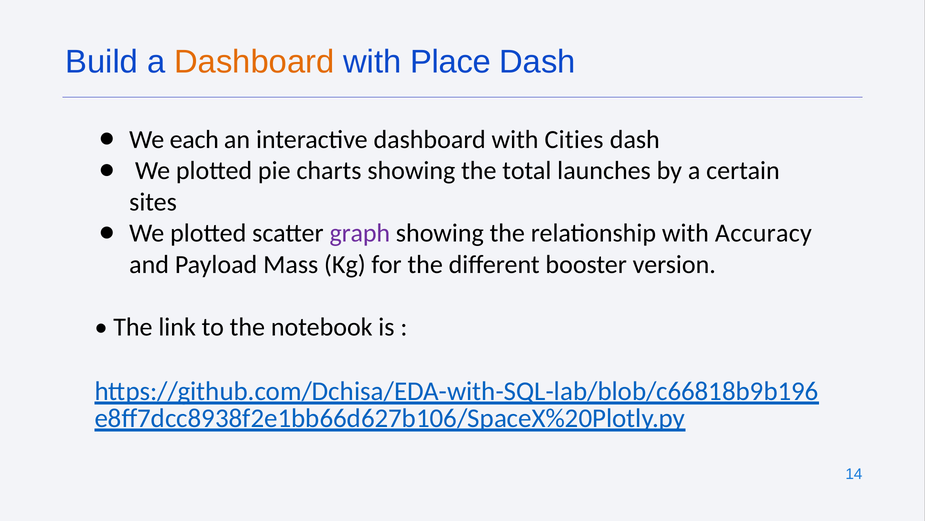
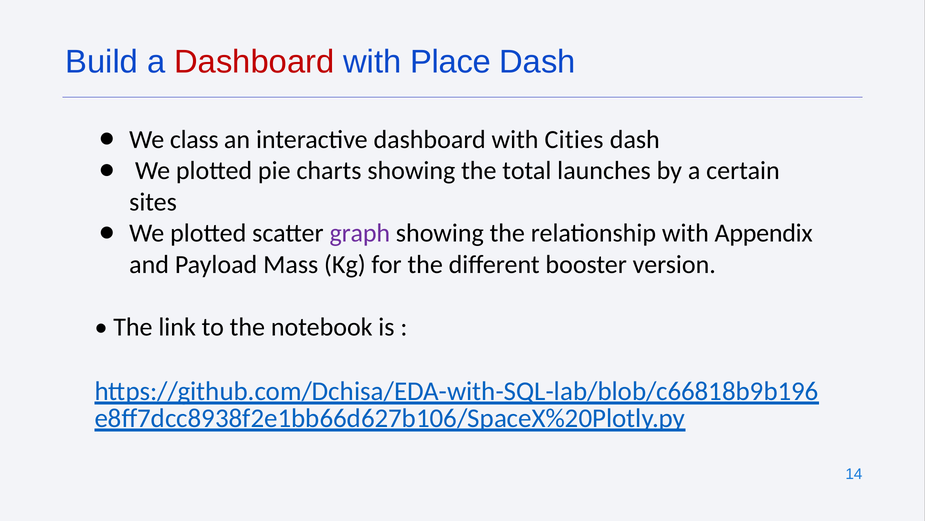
Dashboard at (254, 62) colour: orange -> red
each: each -> class
Accuracy: Accuracy -> Appendix
